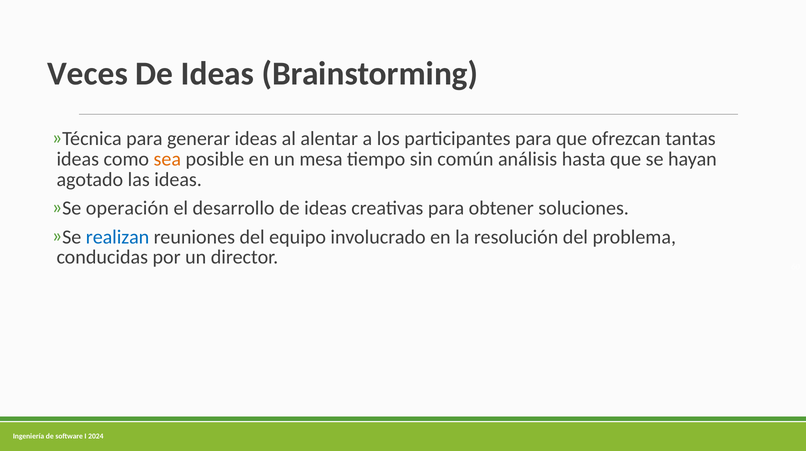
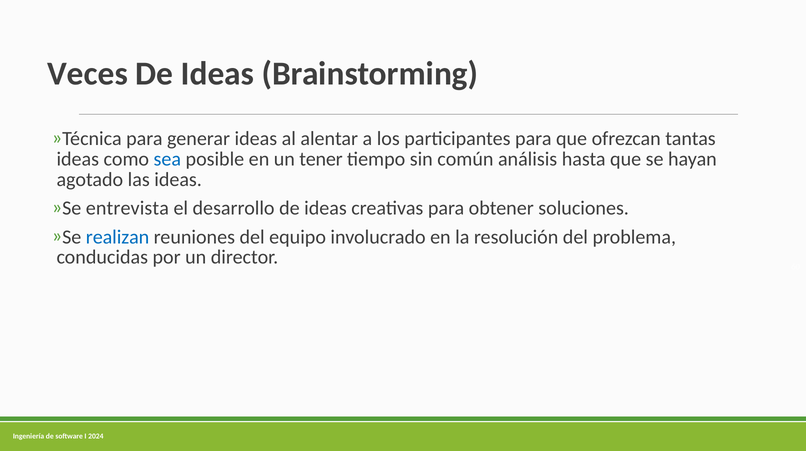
sea colour: orange -> blue
mesa: mesa -> tener
operación: operación -> entrevista
